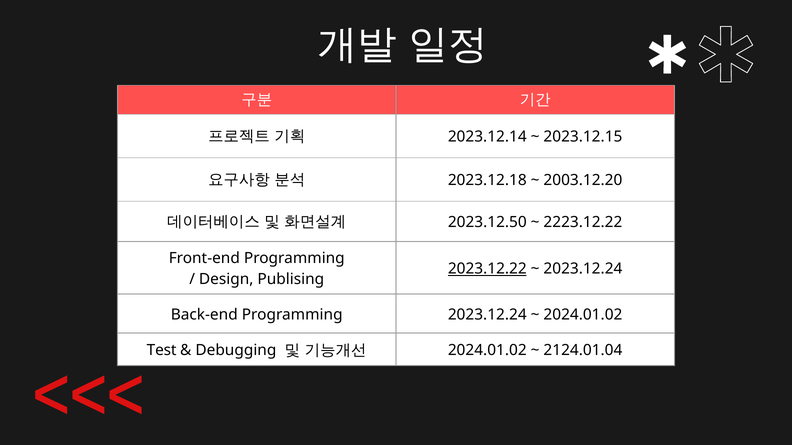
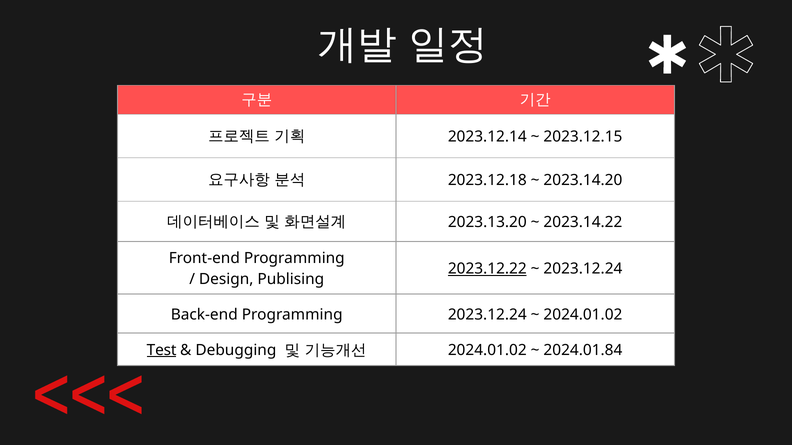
2003.12.20: 2003.12.20 -> 2023.14.20
2023.12.50: 2023.12.50 -> 2023.13.20
2223.12.22: 2223.12.22 -> 2023.14.22
Test underline: none -> present
2124.01.04: 2124.01.04 -> 2024.01.84
